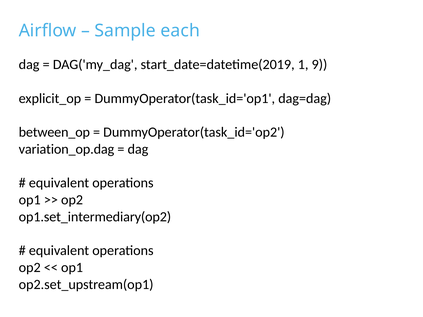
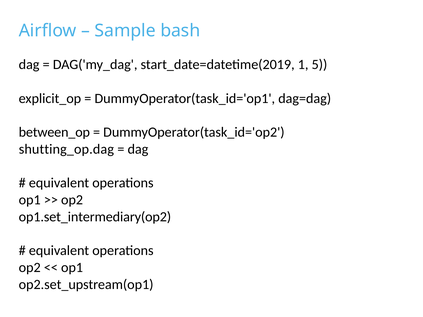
each: each -> bash
9: 9 -> 5
variation_op.dag: variation_op.dag -> shutting_op.dag
